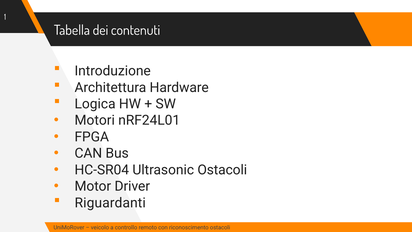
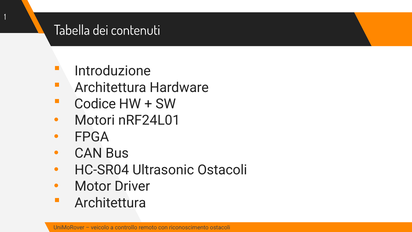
Logica: Logica -> Codice
Riguardanti at (110, 203): Riguardanti -> Architettura
